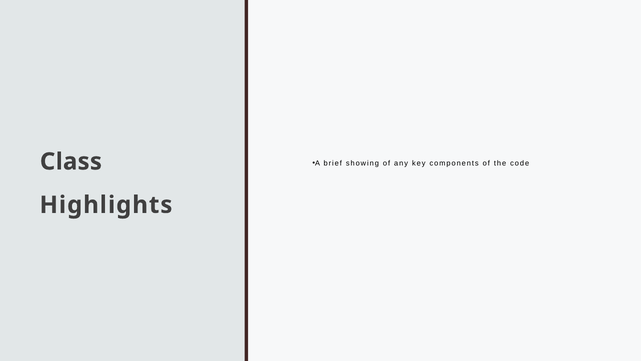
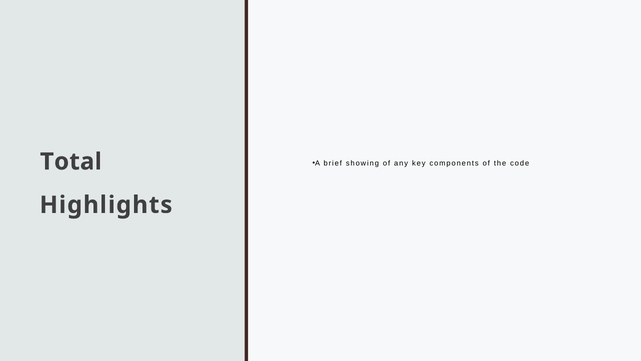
Class: Class -> Total
